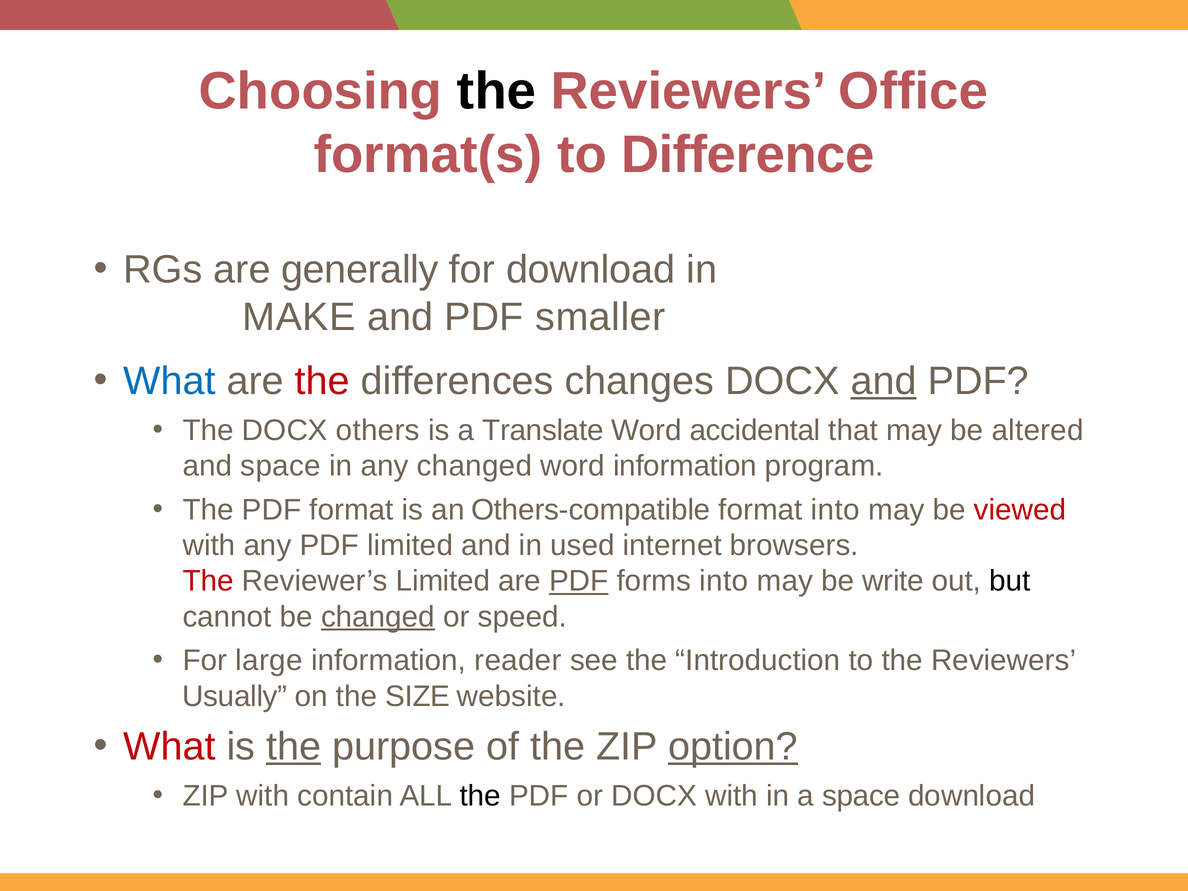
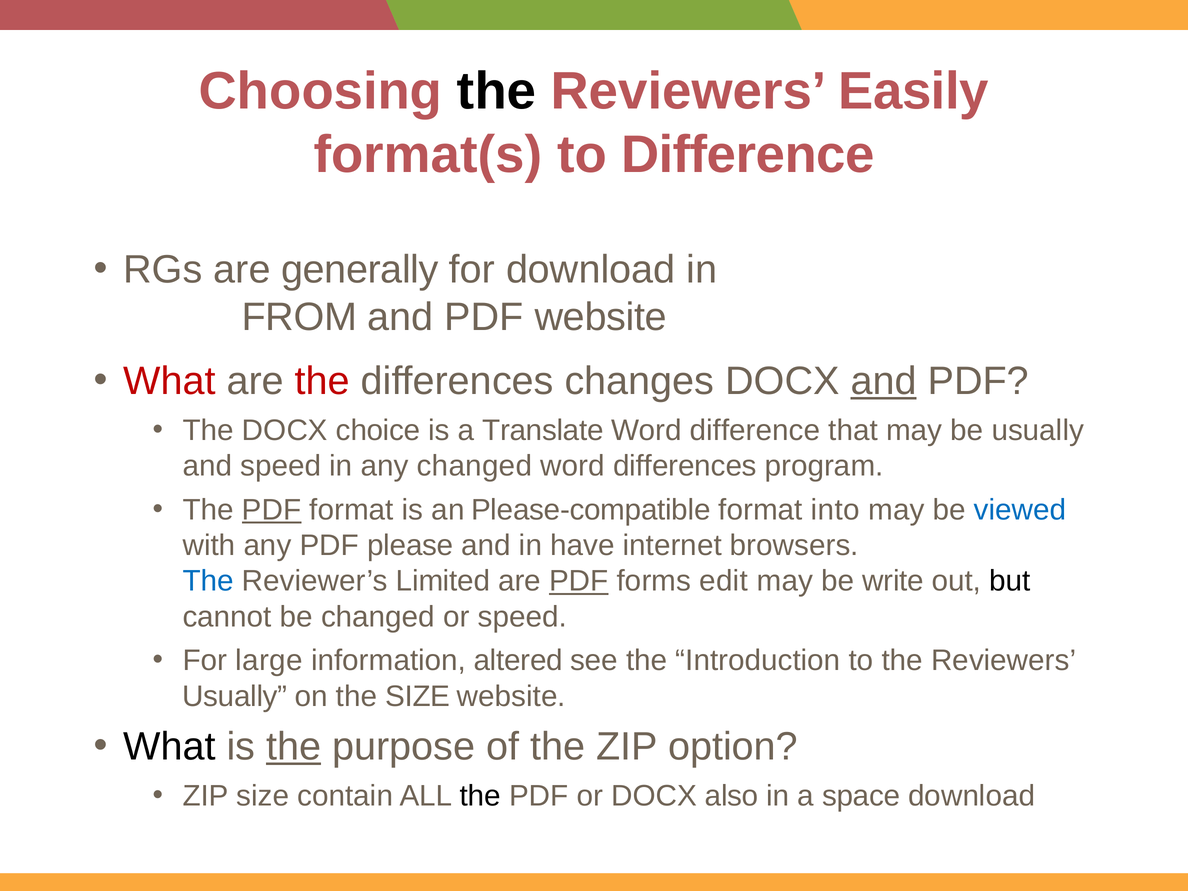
Office: Office -> Easily
MAKE: MAKE -> FROM
PDF smaller: smaller -> website
What at (169, 381) colour: blue -> red
others: others -> choice
Word accidental: accidental -> difference
be altered: altered -> usually
and space: space -> speed
word information: information -> differences
PDF at (272, 510) underline: none -> present
Others-compatible: Others-compatible -> Please-compatible
viewed colour: red -> blue
PDF limited: limited -> please
used: used -> have
The at (208, 581) colour: red -> blue
forms into: into -> edit
changed at (378, 617) underline: present -> none
reader: reader -> altered
What at (169, 747) colour: red -> black
option underline: present -> none
ZIP with: with -> size
DOCX with: with -> also
